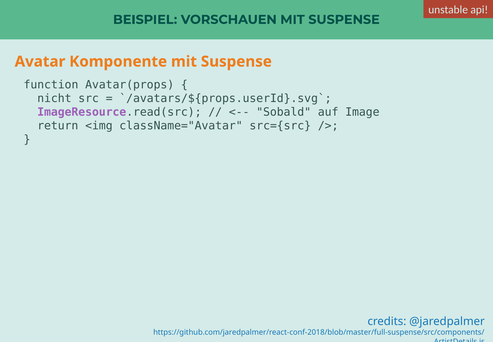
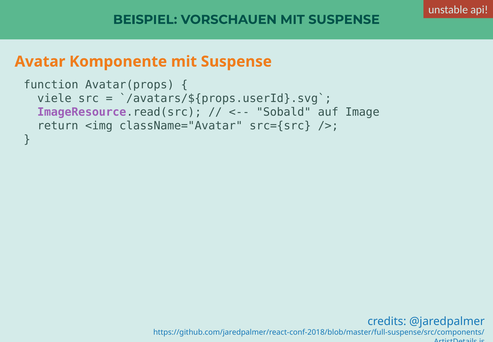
nicht: nicht -> viele
